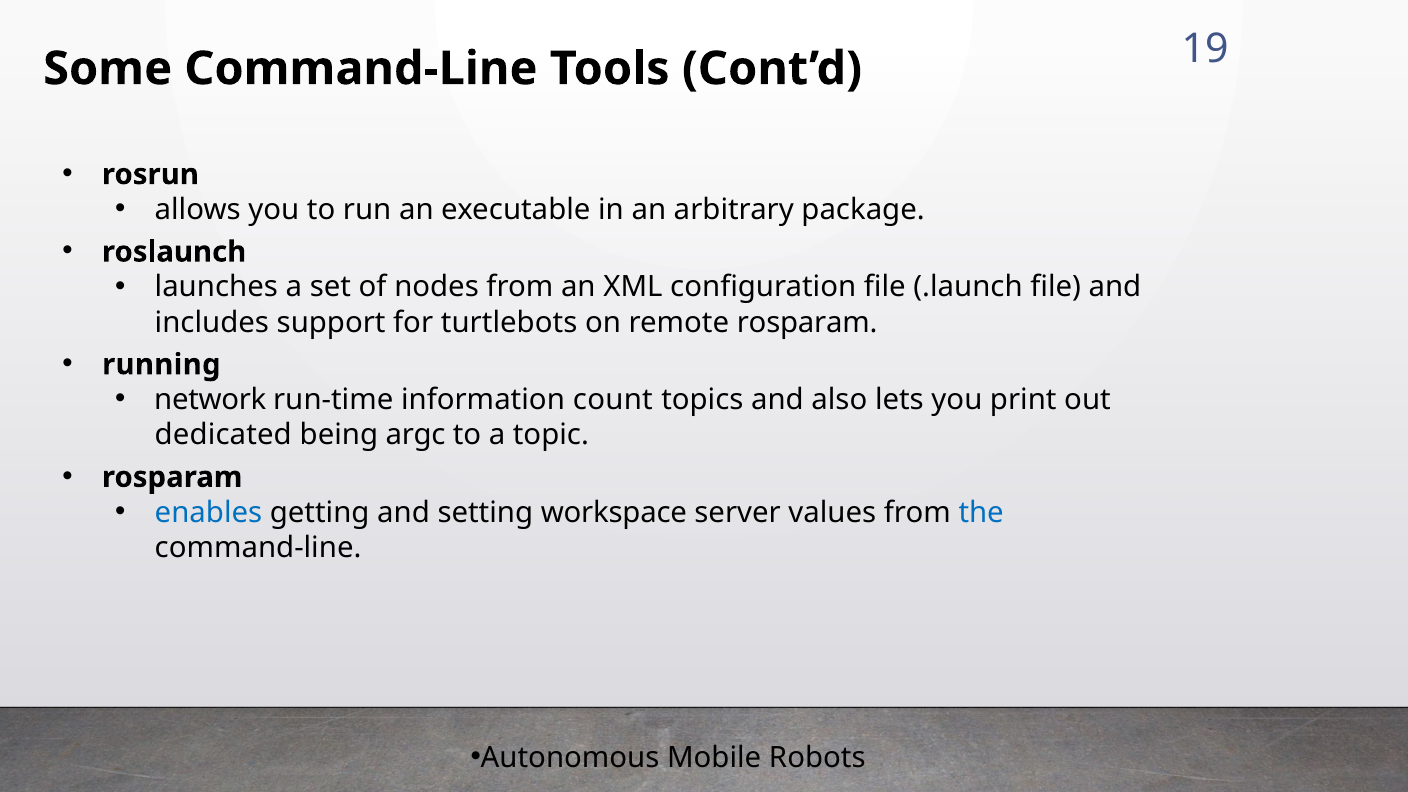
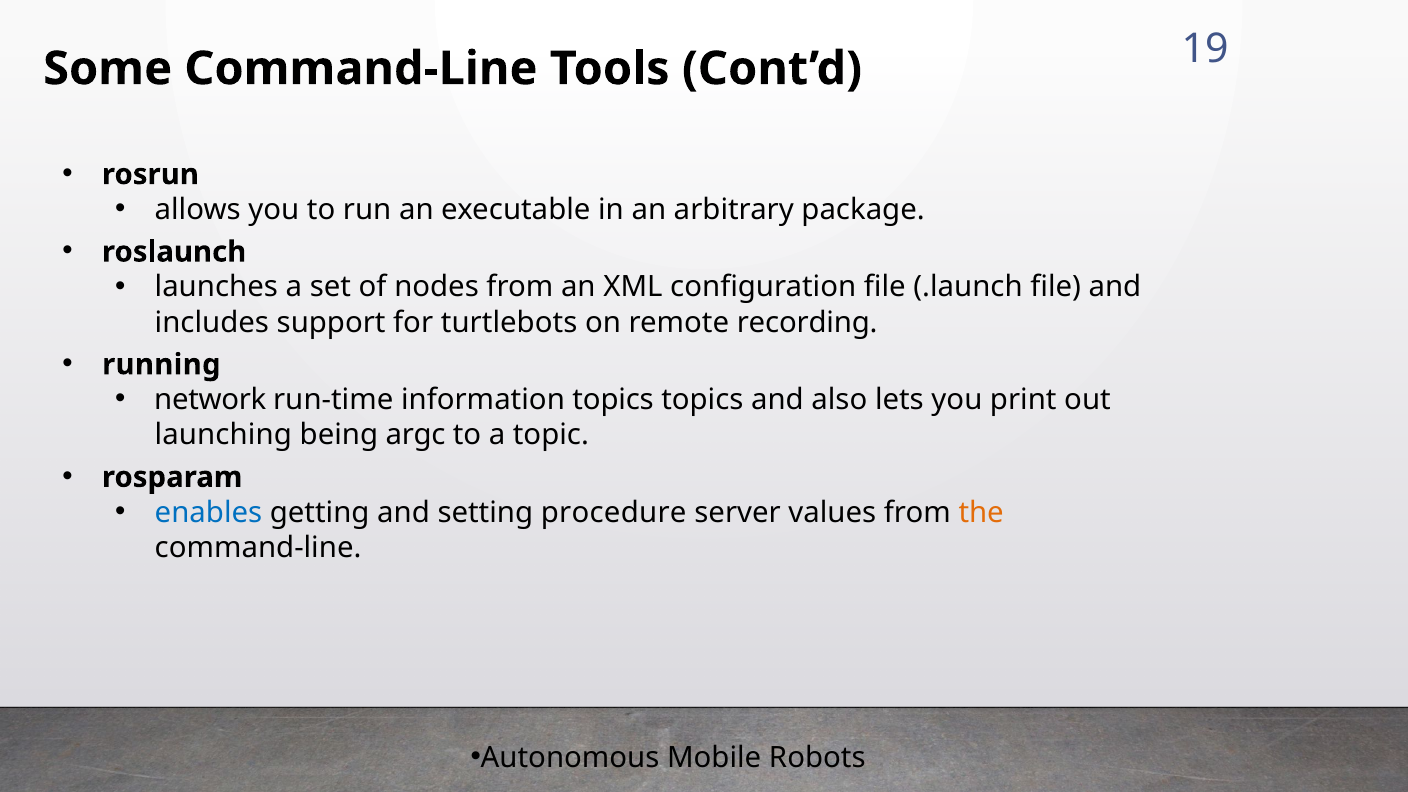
remote rosparam: rosparam -> recording
information count: count -> topics
dedicated: dedicated -> launching
workspace: workspace -> procedure
the colour: blue -> orange
